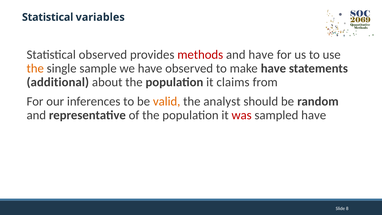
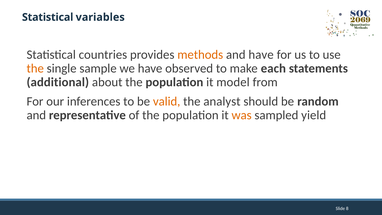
Statistical observed: observed -> countries
methods colour: red -> orange
make have: have -> each
claims: claims -> model
was colour: red -> orange
sampled have: have -> yield
